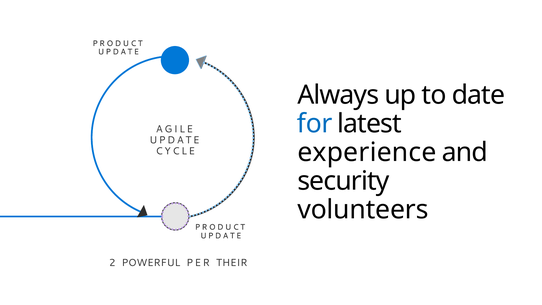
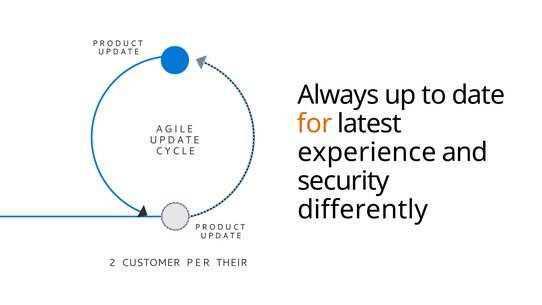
for colour: blue -> orange
volunteers: volunteers -> differently
POWERFUL: POWERFUL -> CUSTOMER
